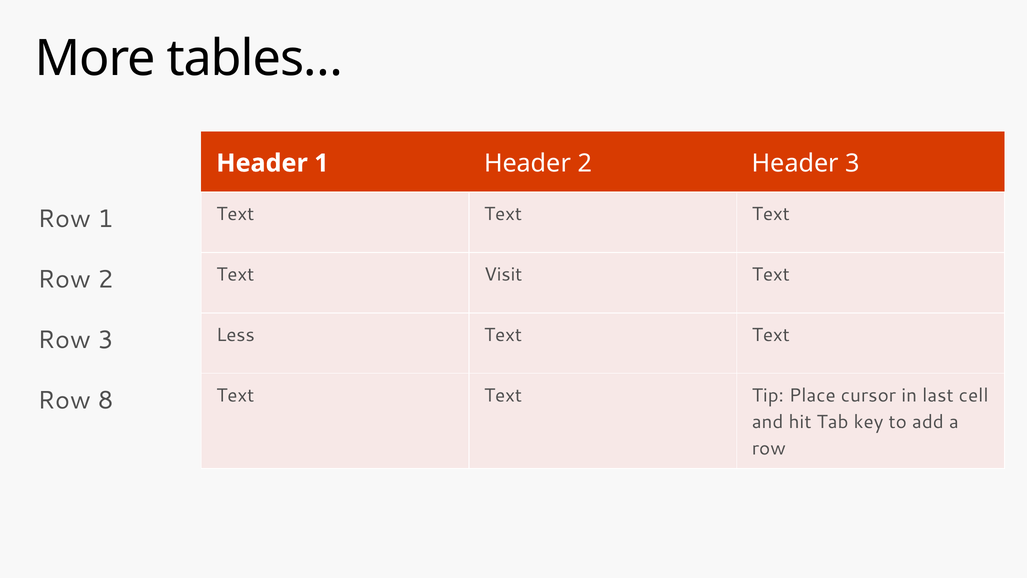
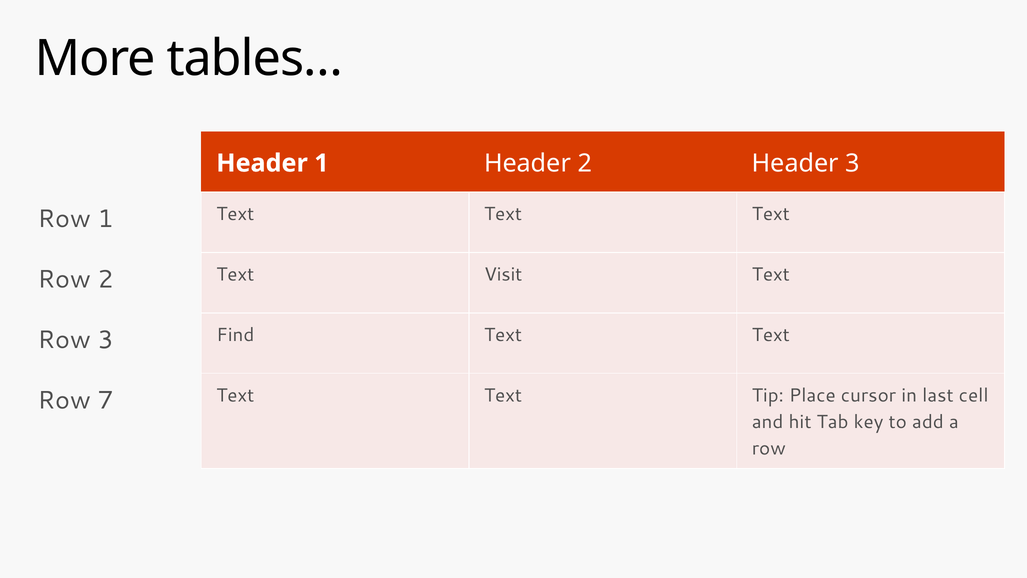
Less: Less -> Find
8: 8 -> 7
